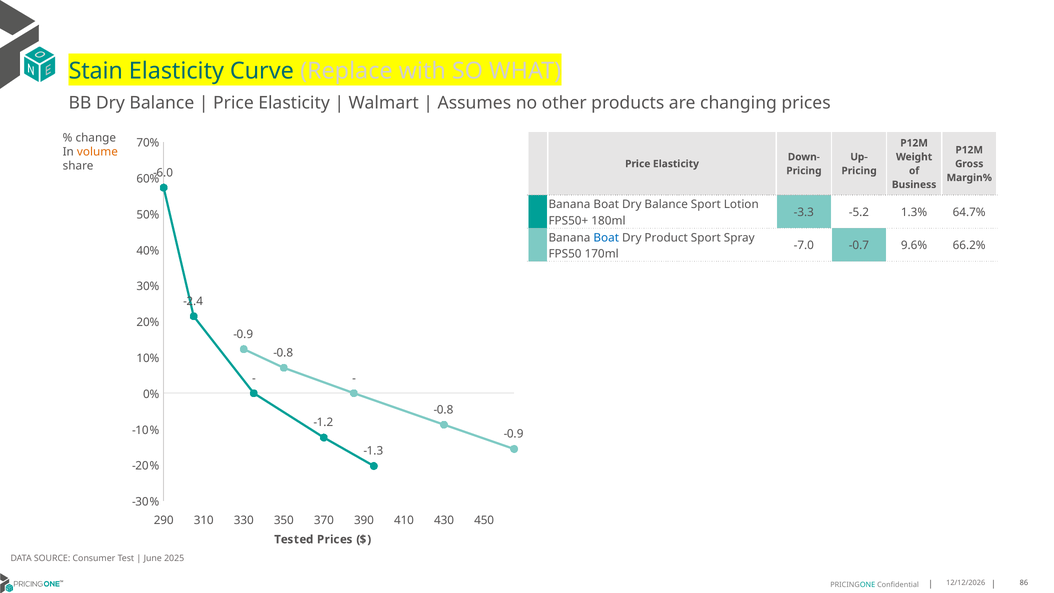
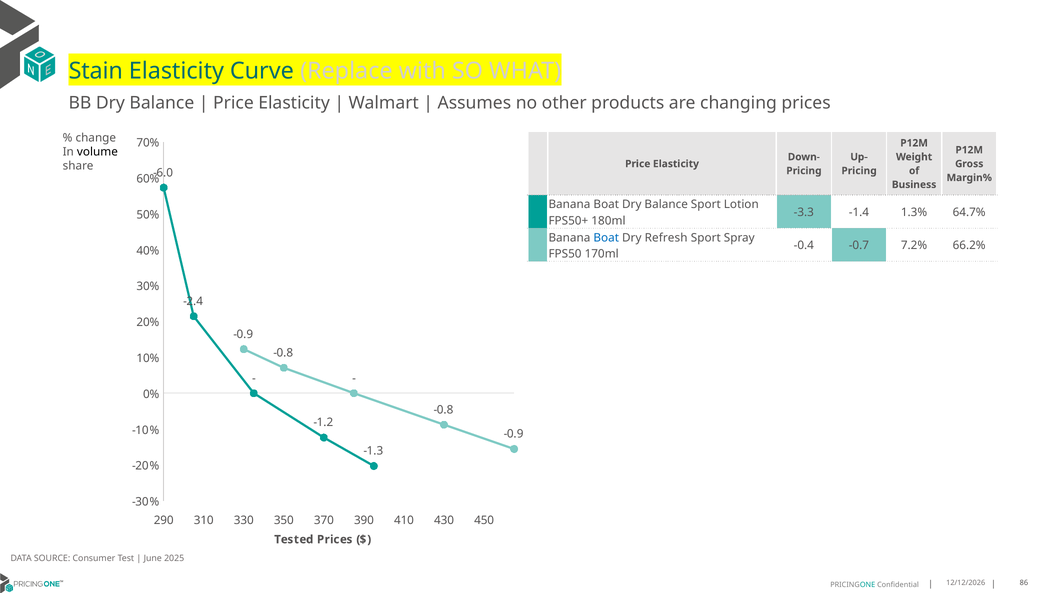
volume colour: orange -> black
-5.2: -5.2 -> -1.4
Product: Product -> Refresh
-7.0: -7.0 -> -0.4
9.6%: 9.6% -> 7.2%
